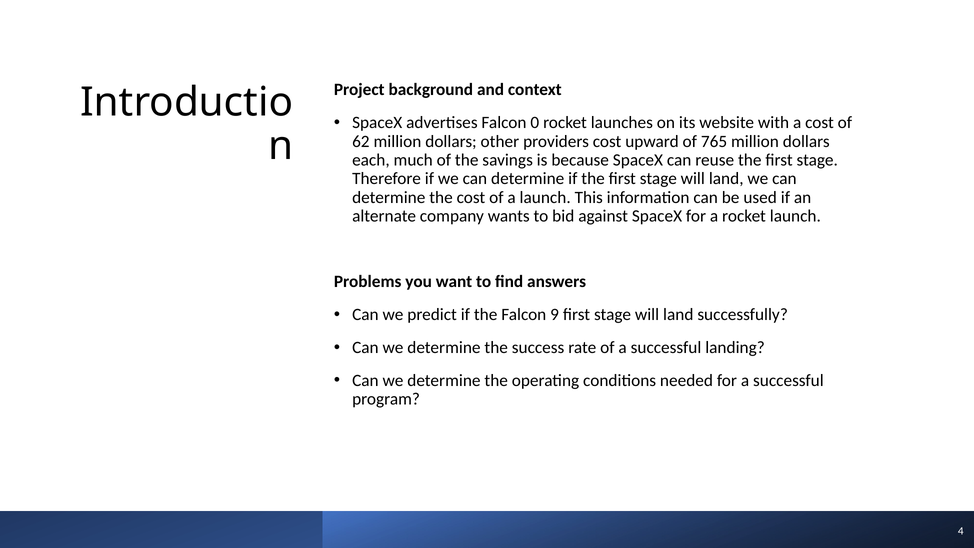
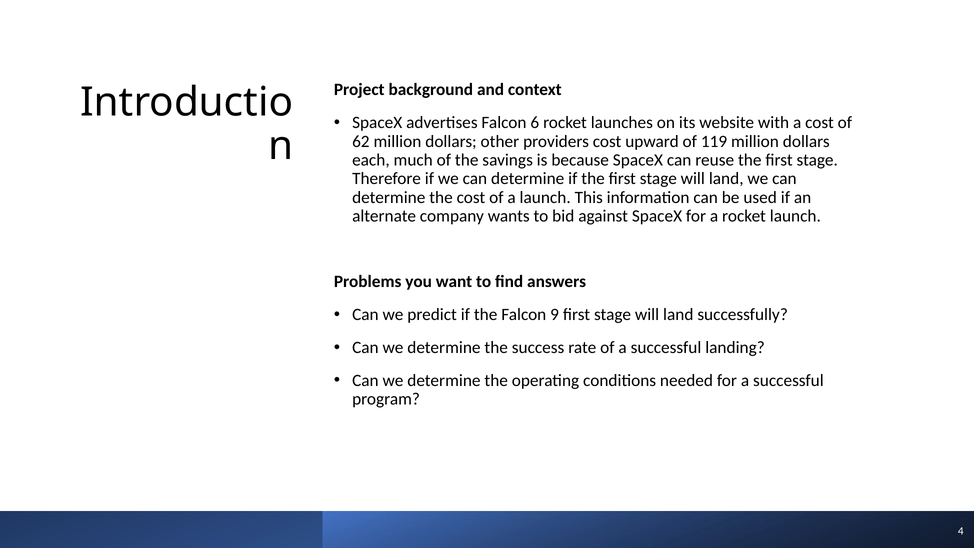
0: 0 -> 6
765: 765 -> 119
